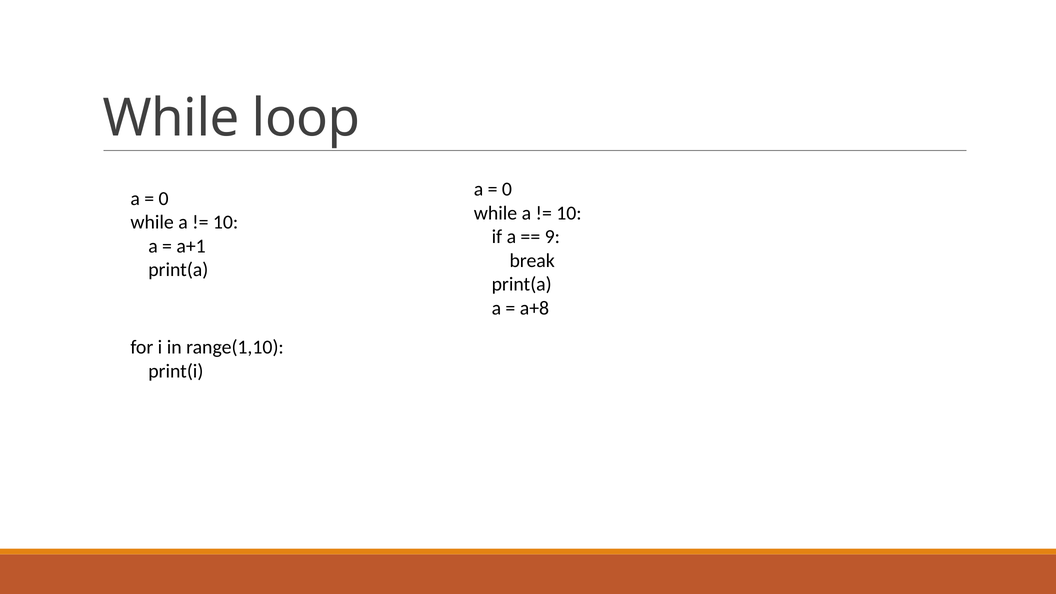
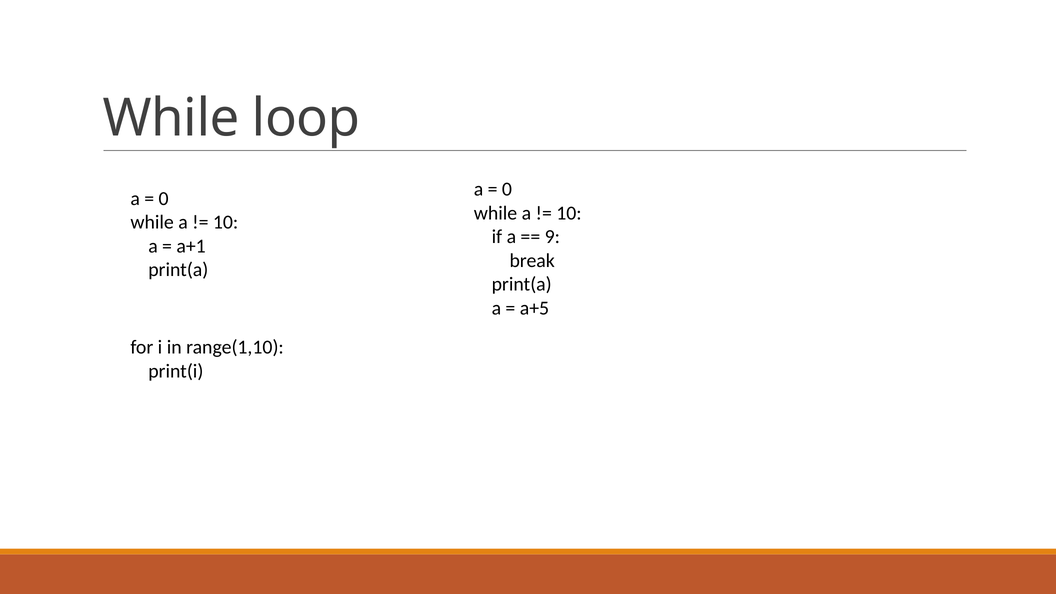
a+8: a+8 -> a+5
